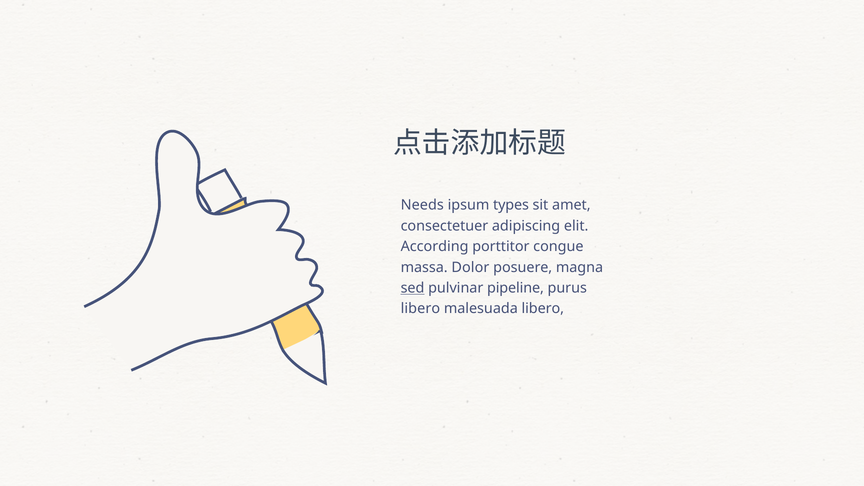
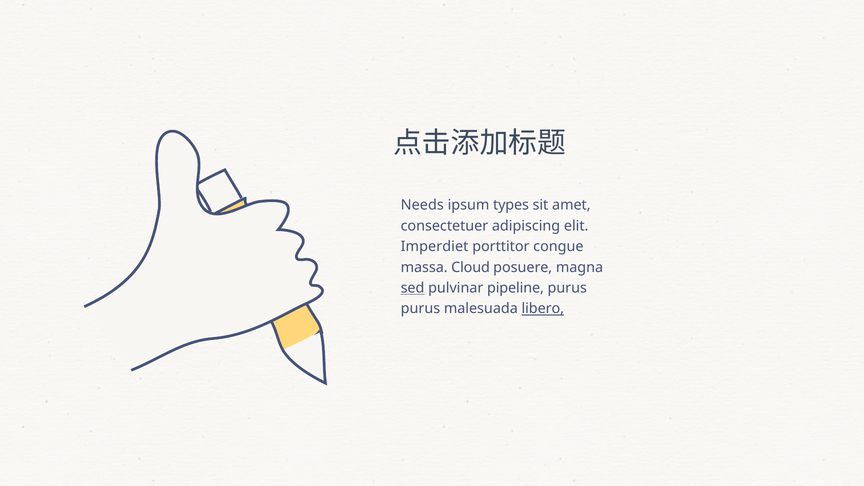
According: According -> Imperdiet
Dolor: Dolor -> Cloud
libero at (420, 309): libero -> purus
libero at (543, 309) underline: none -> present
